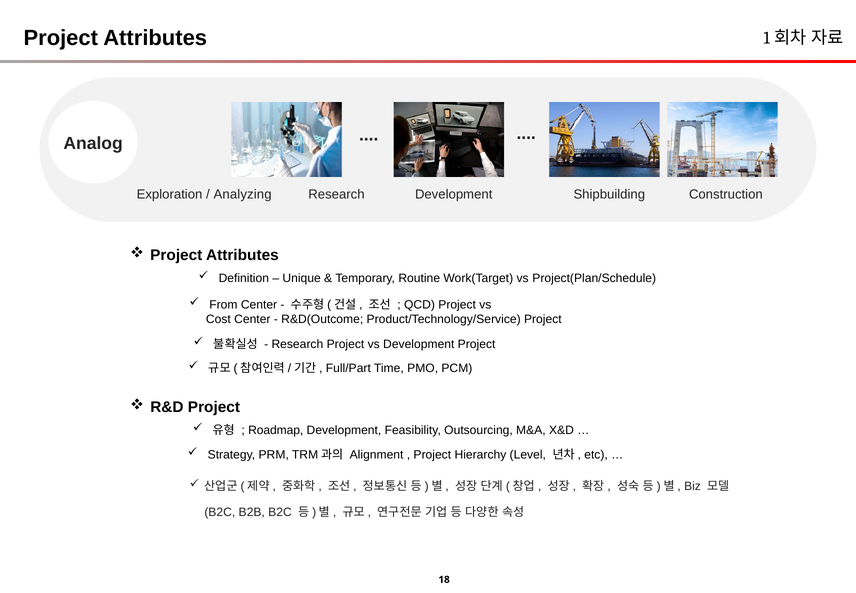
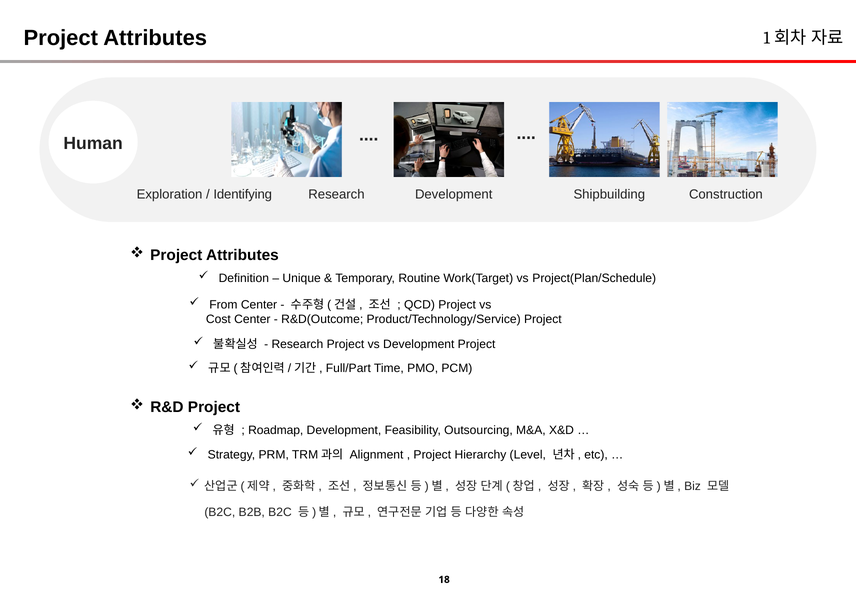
Analog: Analog -> Human
Analyzing: Analyzing -> Identifying
